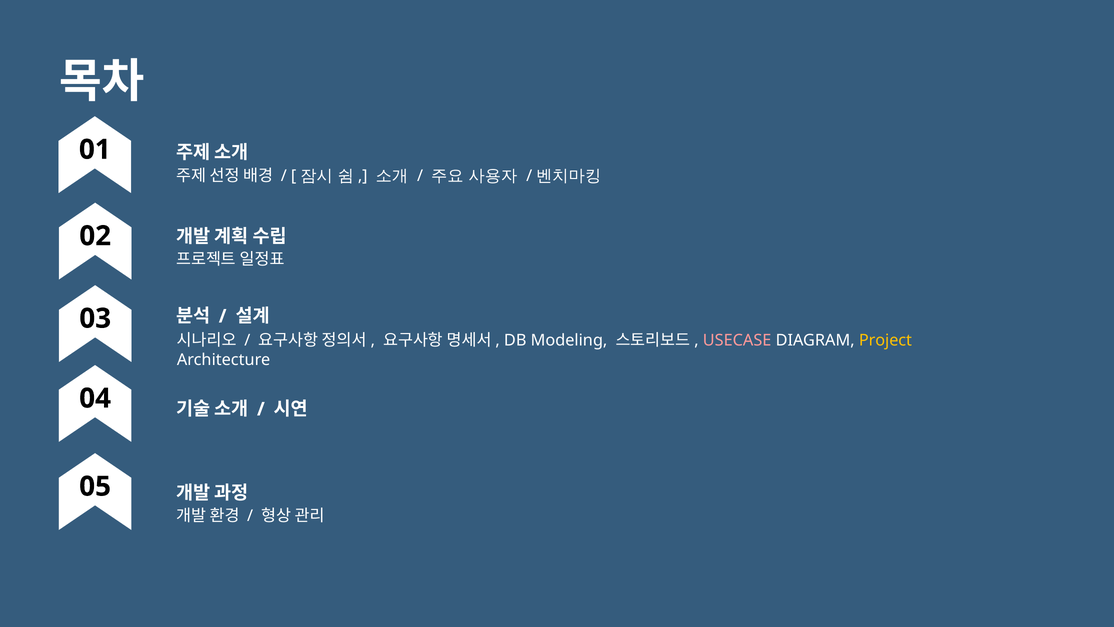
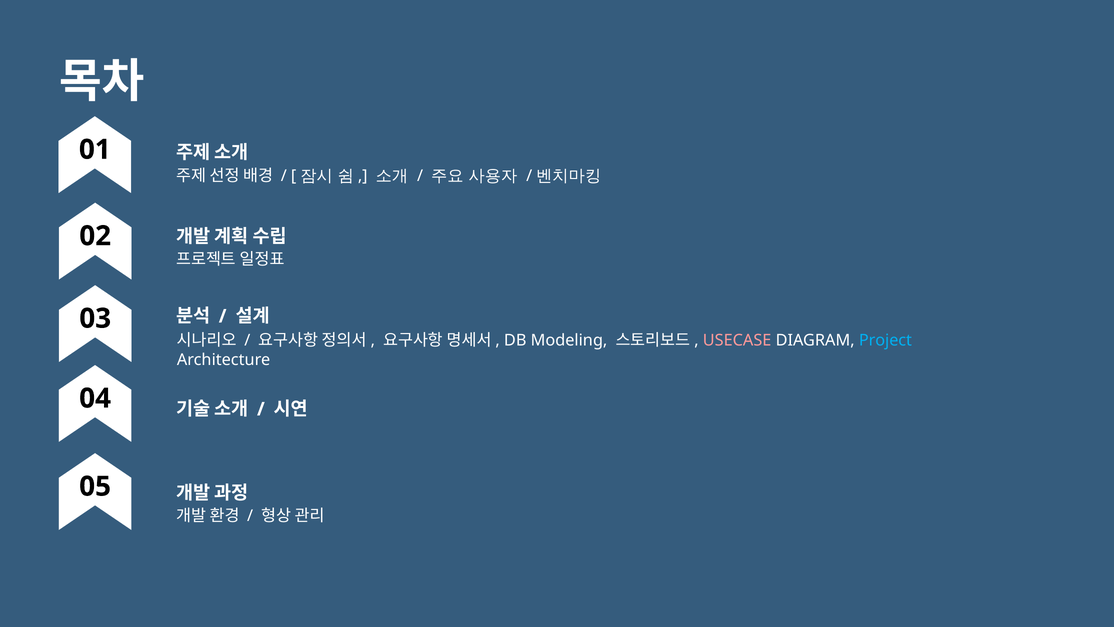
Project colour: yellow -> light blue
